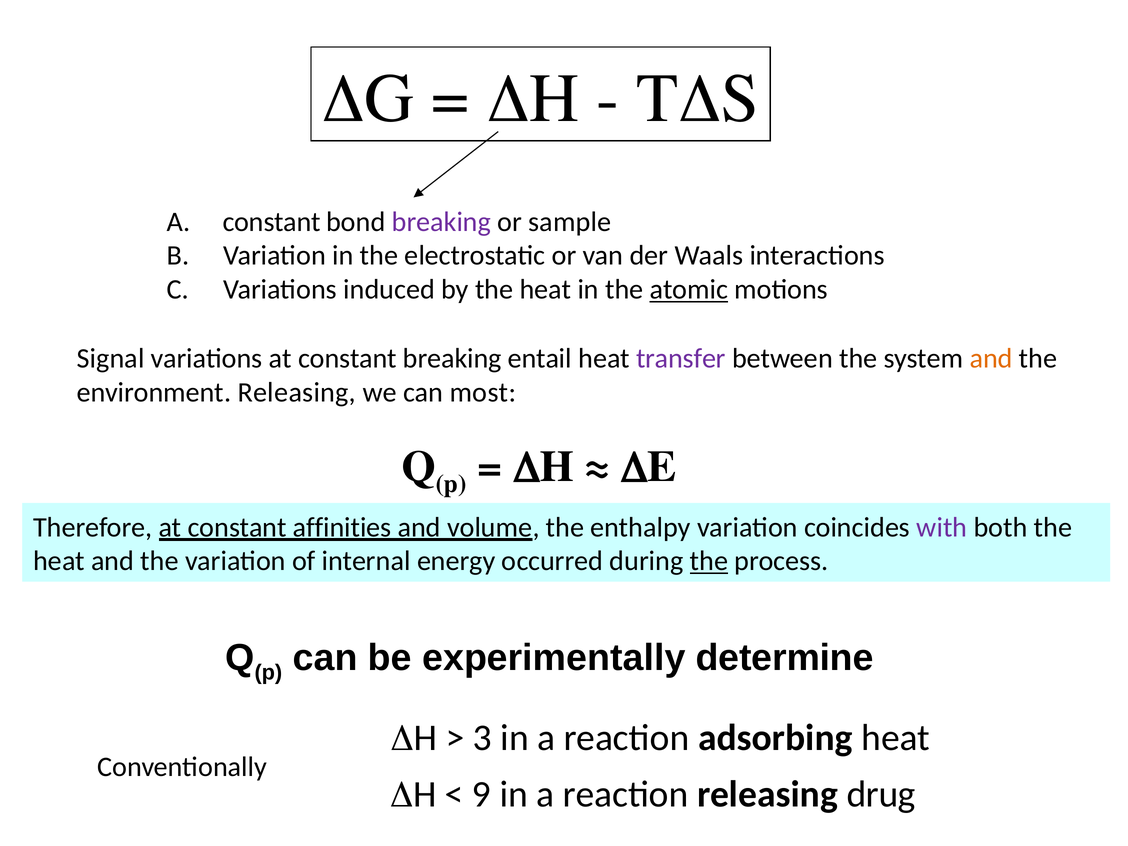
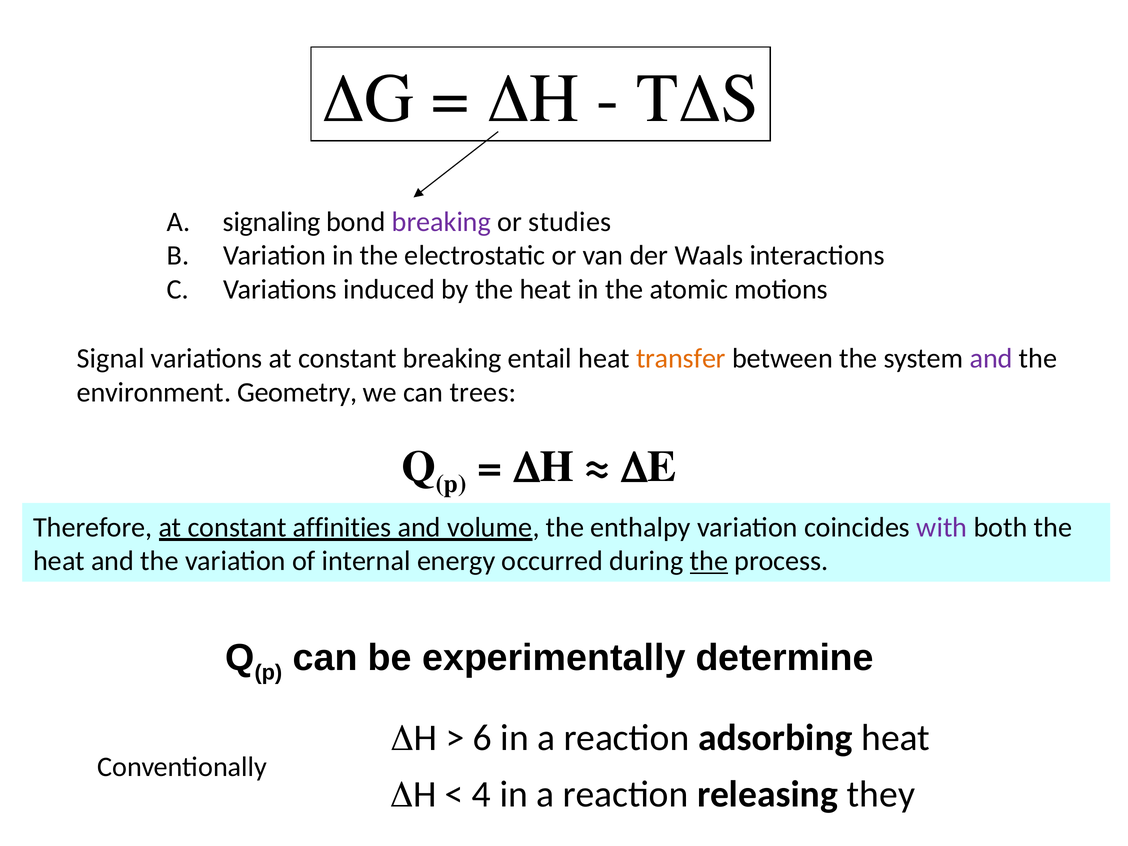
A constant: constant -> signaling
sample: sample -> studies
atomic underline: present -> none
transfer colour: purple -> orange
and at (991, 359) colour: orange -> purple
environment Releasing: Releasing -> Geometry
most: most -> trees
3: 3 -> 6
9: 9 -> 4
drug: drug -> they
